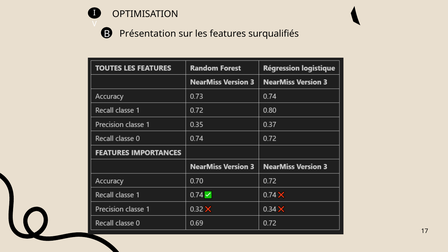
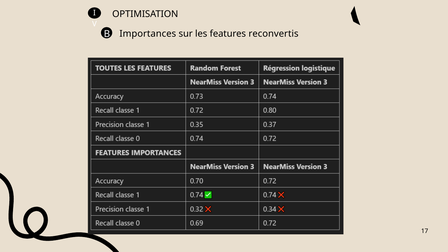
Présentation: Présentation -> Importances
surqualifiés: surqualifiés -> reconvertis
